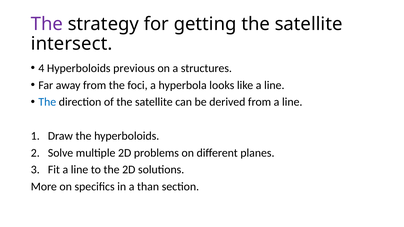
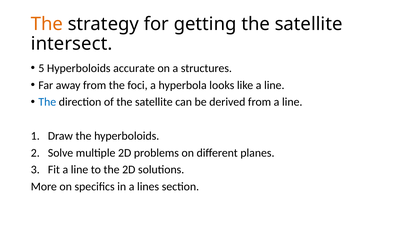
The at (47, 24) colour: purple -> orange
4: 4 -> 5
previous: previous -> accurate
than: than -> lines
